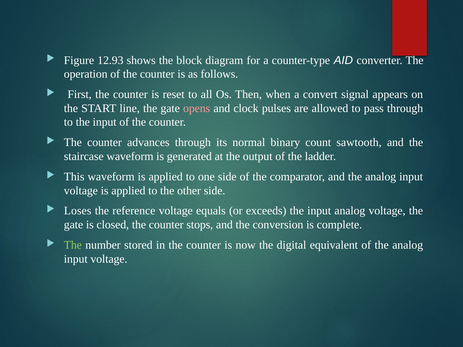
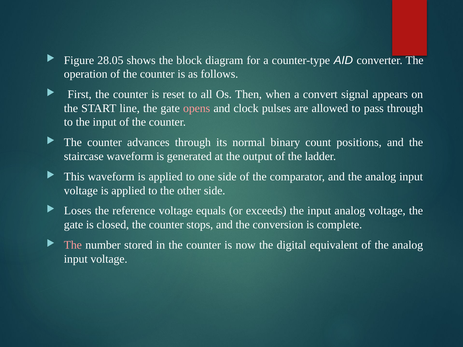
12.93: 12.93 -> 28.05
sawtooth: sawtooth -> positions
The at (73, 245) colour: light green -> pink
